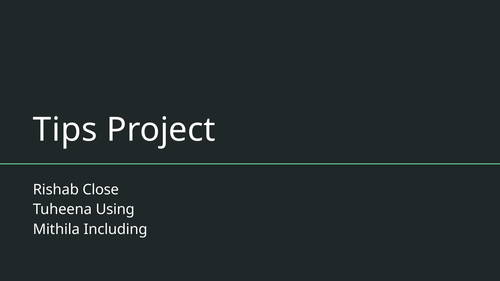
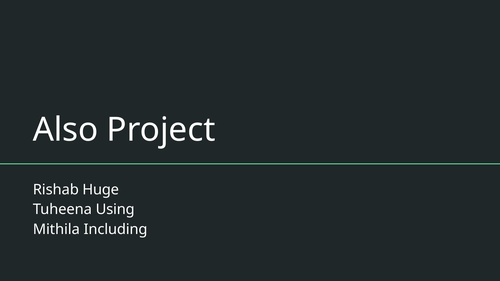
Tips: Tips -> Also
Close: Close -> Huge
